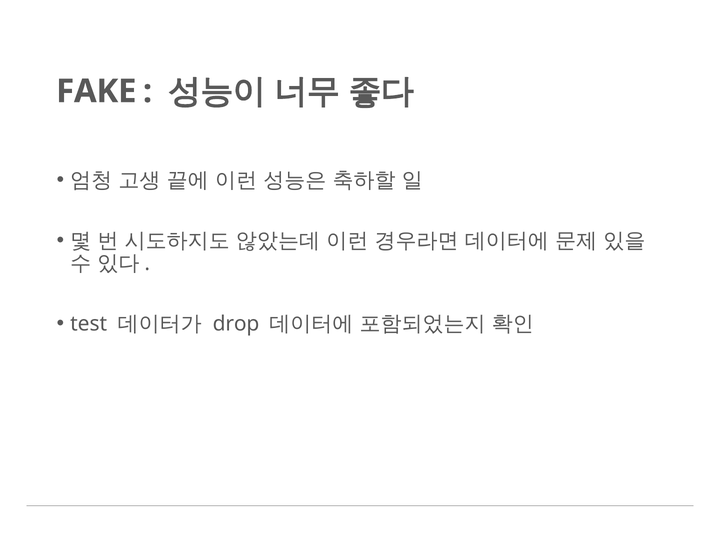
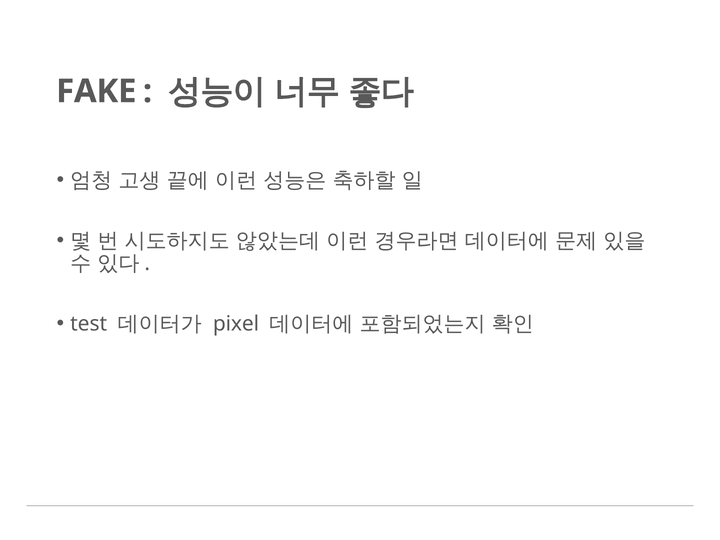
drop: drop -> pixel
